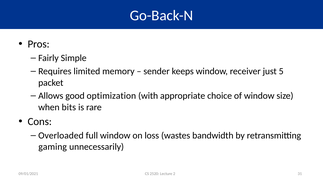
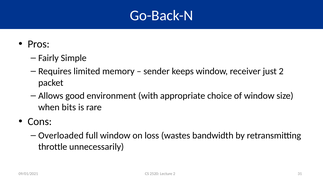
just 5: 5 -> 2
optimization: optimization -> environment
gaming: gaming -> throttle
